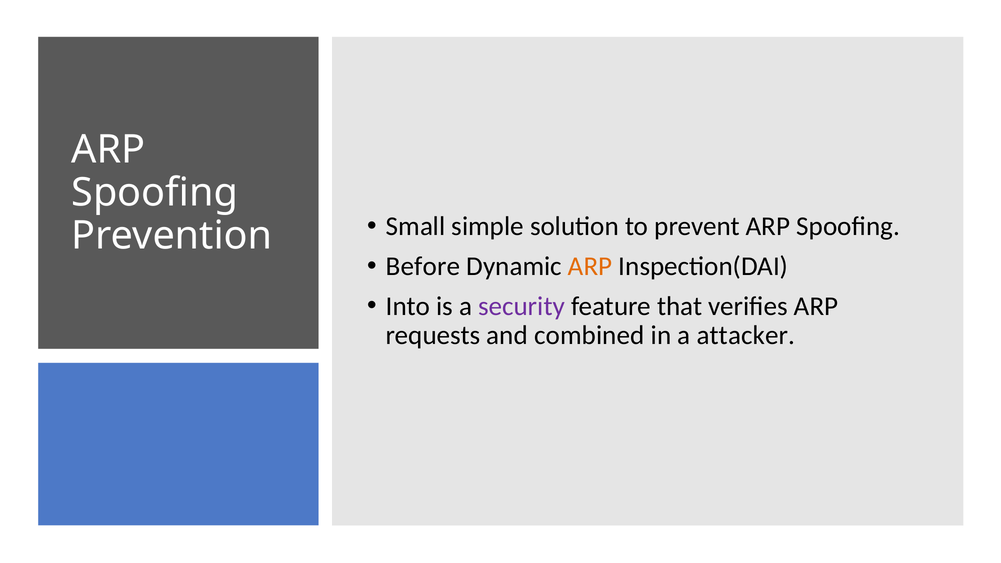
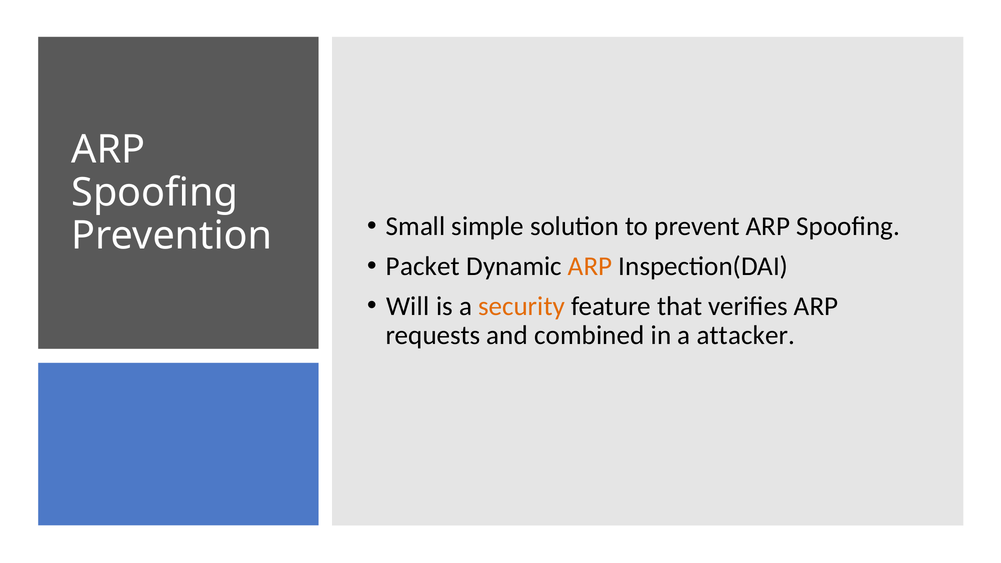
Before: Before -> Packet
Into: Into -> Will
security colour: purple -> orange
